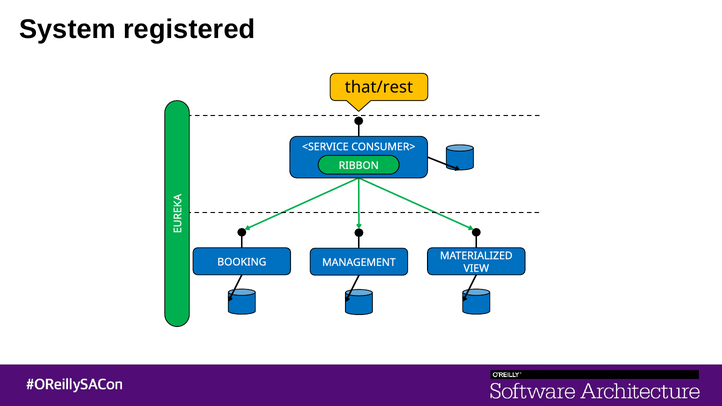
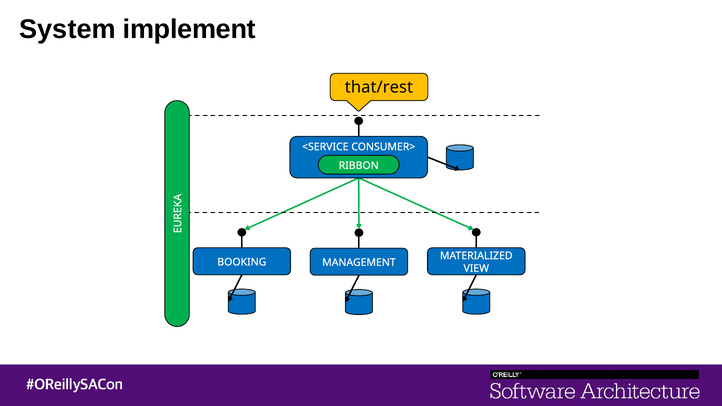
registered: registered -> implement
